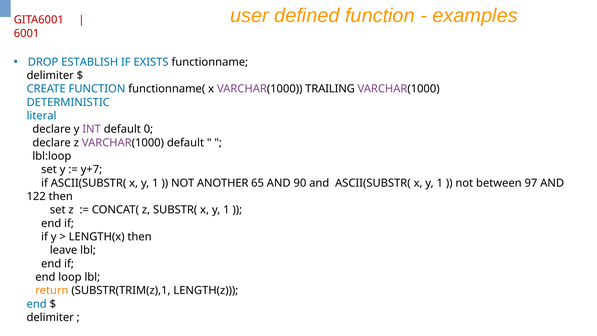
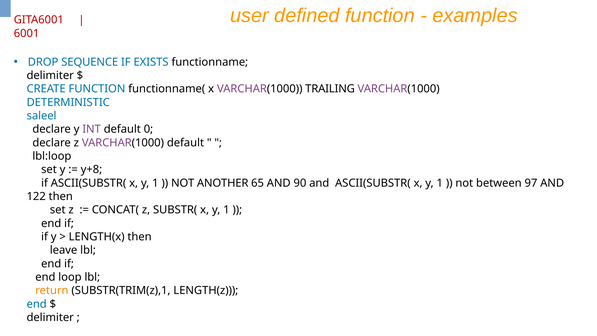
ESTABLISH: ESTABLISH -> SEQUENCE
literal: literal -> saleel
y+7: y+7 -> y+8
